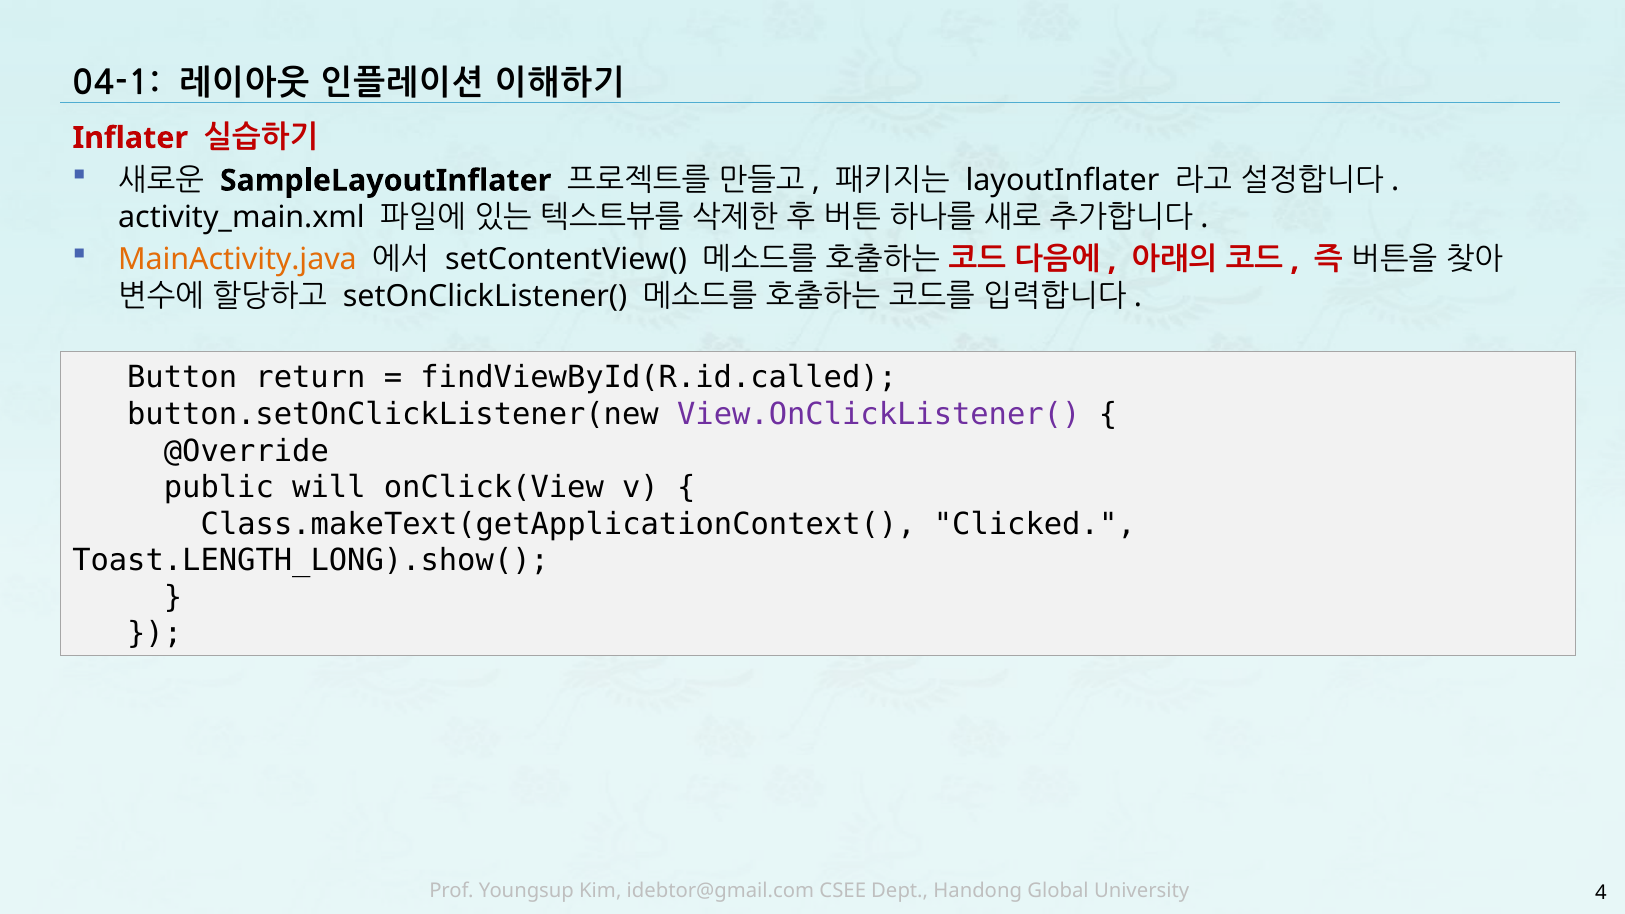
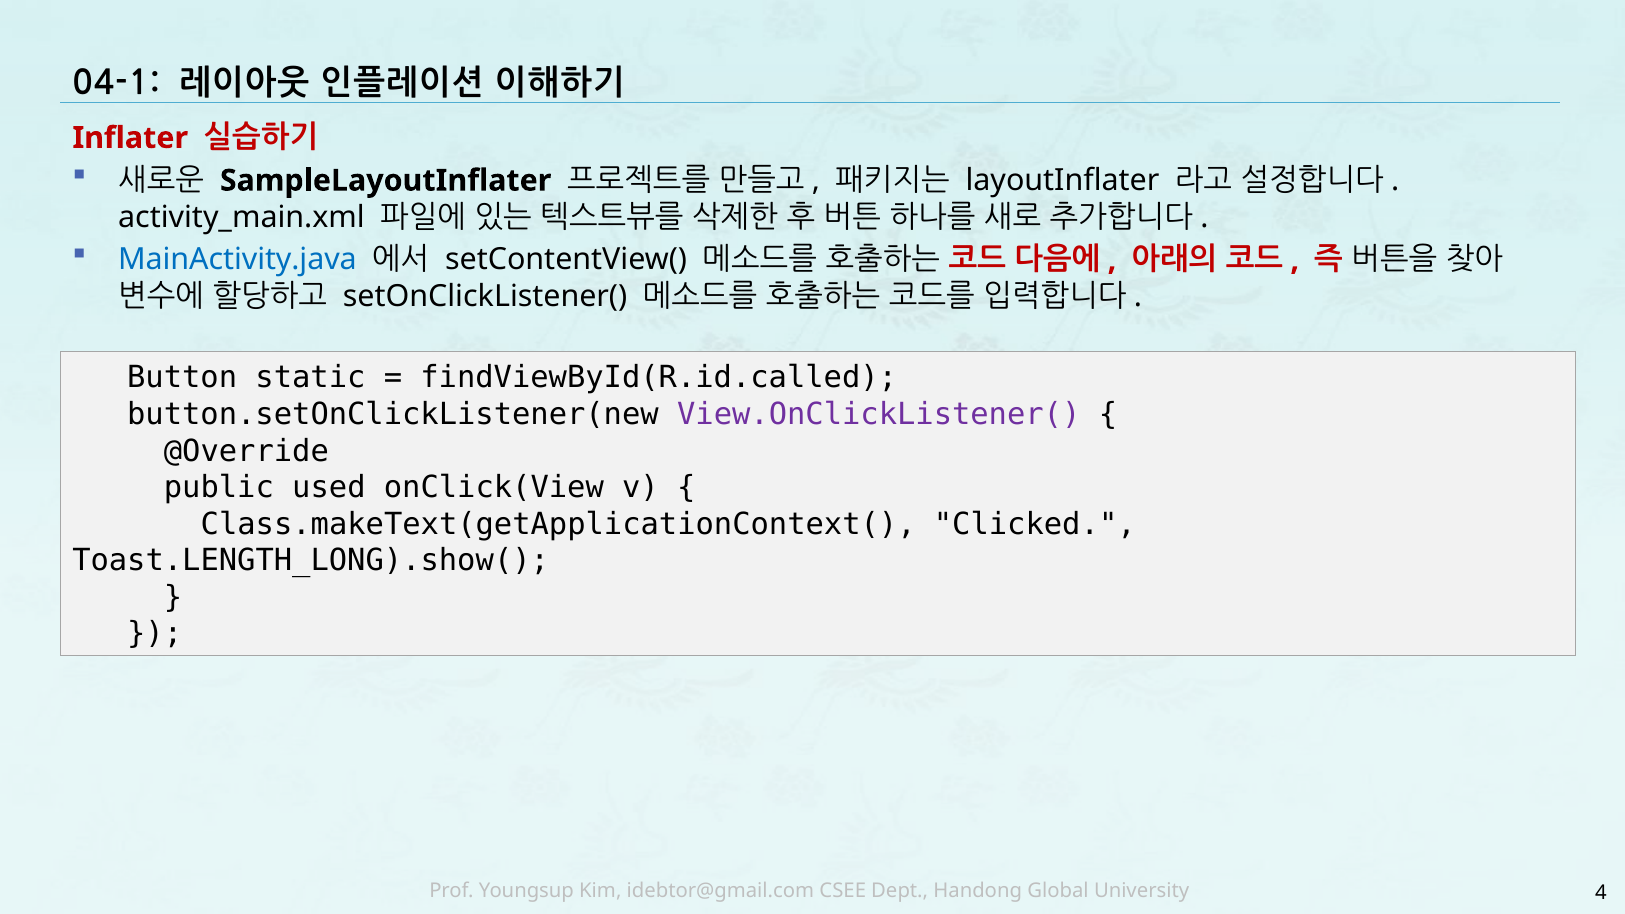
MainActivity.java colour: orange -> blue
return: return -> static
will: will -> used
